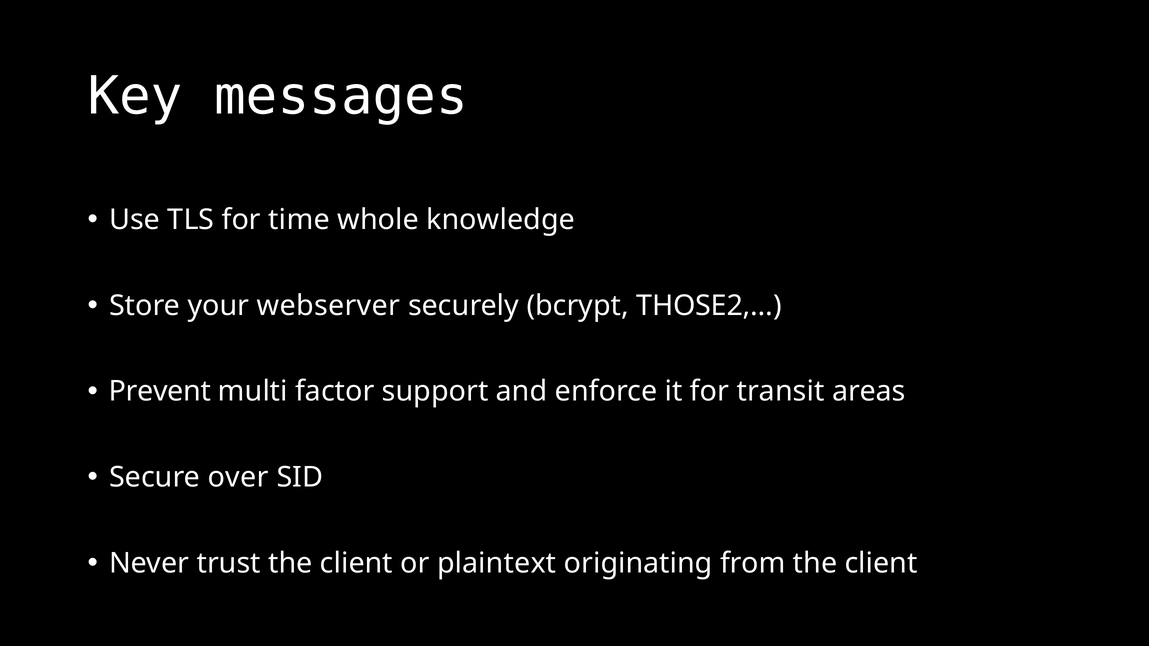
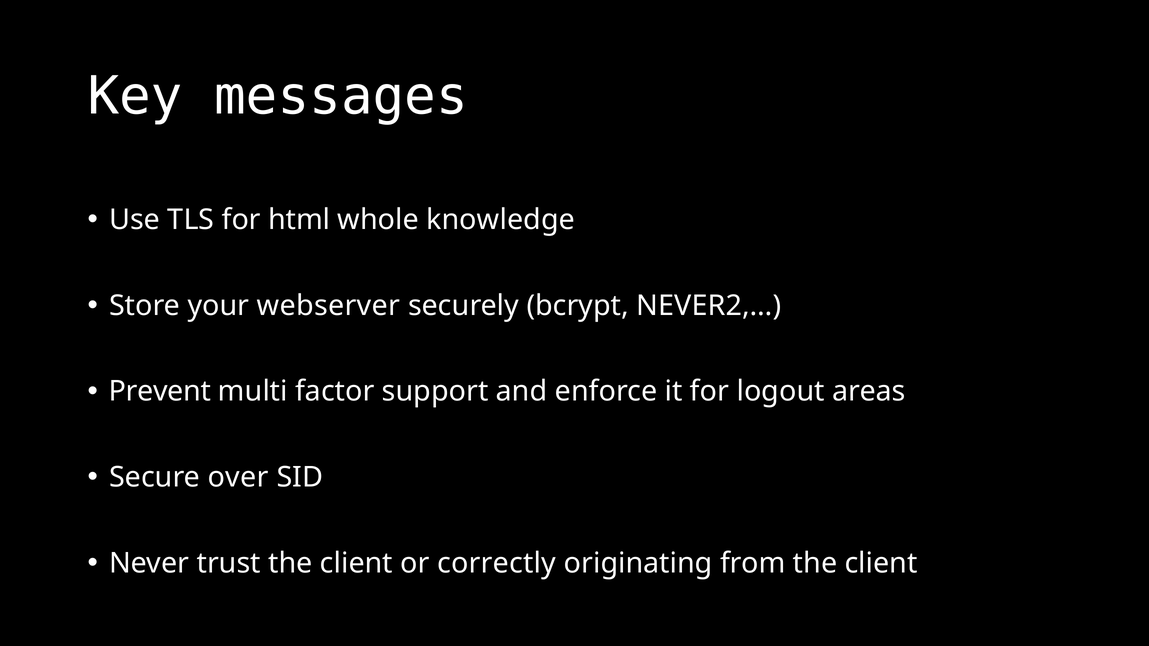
time: time -> html
THOSE2,…: THOSE2,… -> NEVER2,…
transit: transit -> logout
plaintext: plaintext -> correctly
